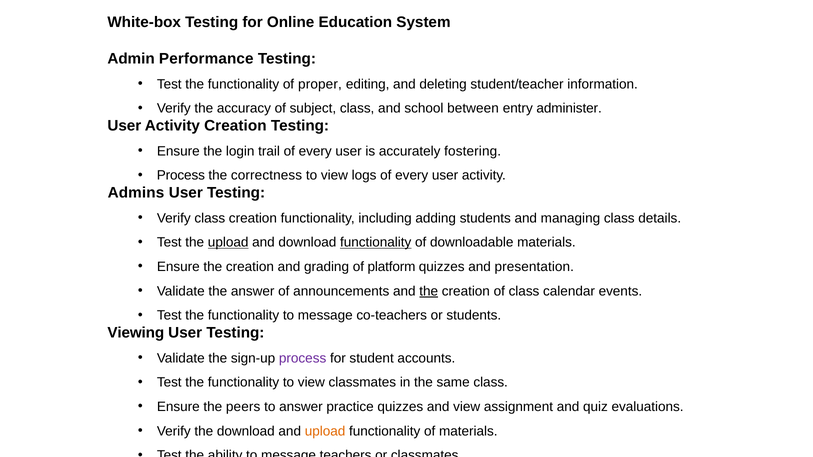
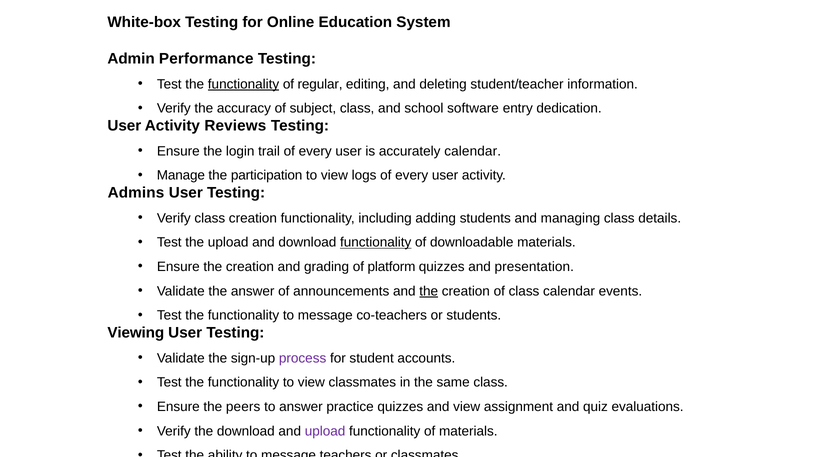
functionality at (244, 84) underline: none -> present
proper: proper -> regular
between: between -> software
administer: administer -> dedication
Activity Creation: Creation -> Reviews
accurately fostering: fostering -> calendar
Process at (181, 176): Process -> Manage
correctness: correctness -> participation
upload at (228, 243) underline: present -> none
upload at (325, 431) colour: orange -> purple
